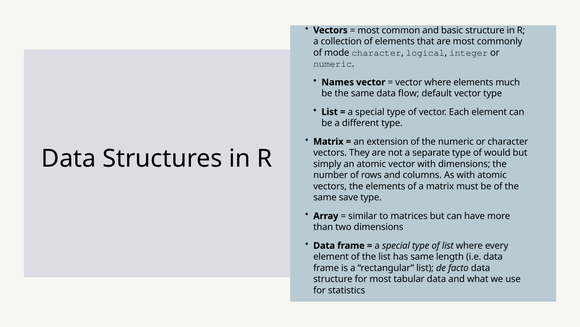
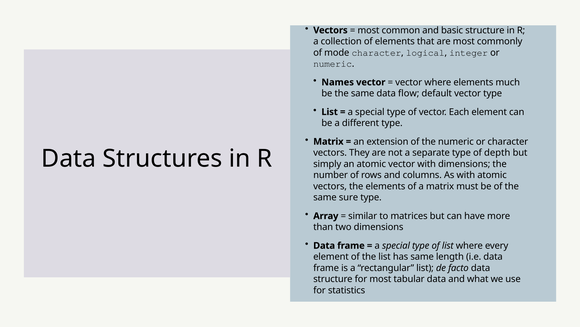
would: would -> depth
save: save -> sure
